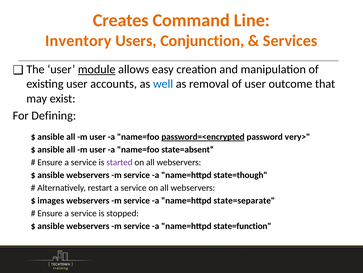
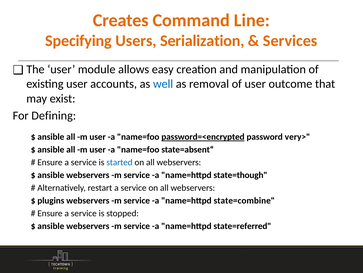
Inventory: Inventory -> Specifying
Conjunction: Conjunction -> Serialization
module underline: present -> none
started colour: purple -> blue
images: images -> plugins
state=separate: state=separate -> state=combine
state=function: state=function -> state=referred
